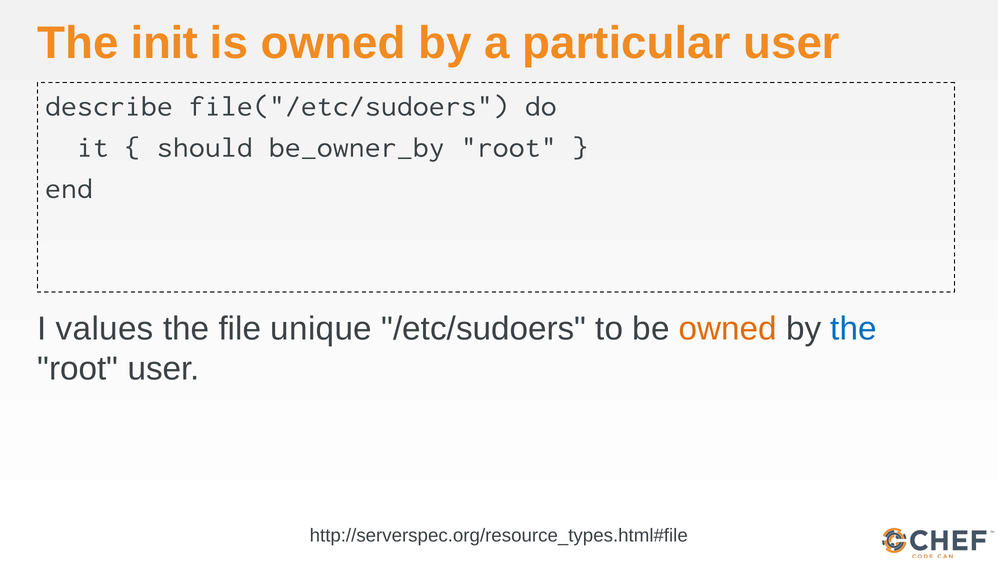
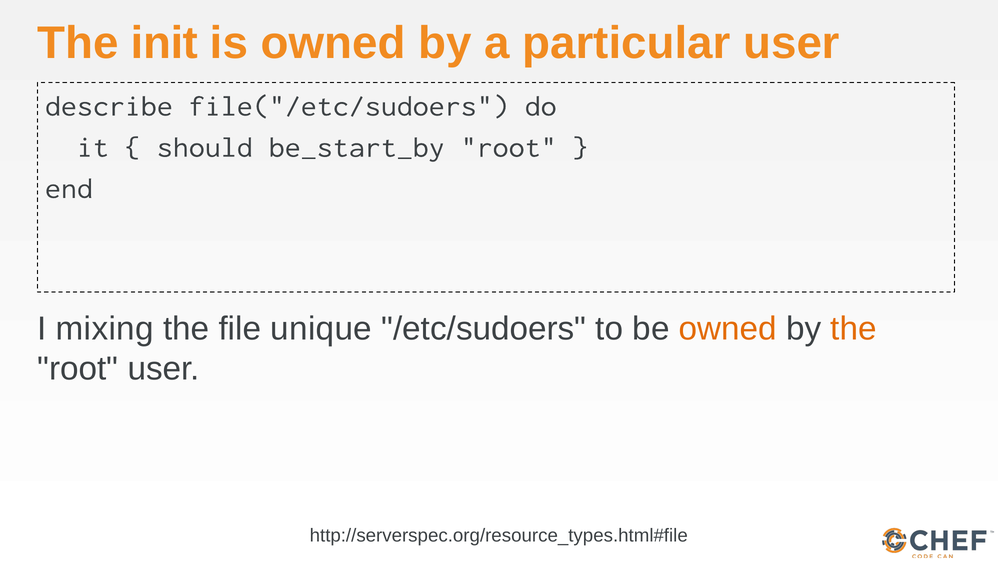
be_owner_by: be_owner_by -> be_start_by
values: values -> mixing
the at (854, 329) colour: blue -> orange
